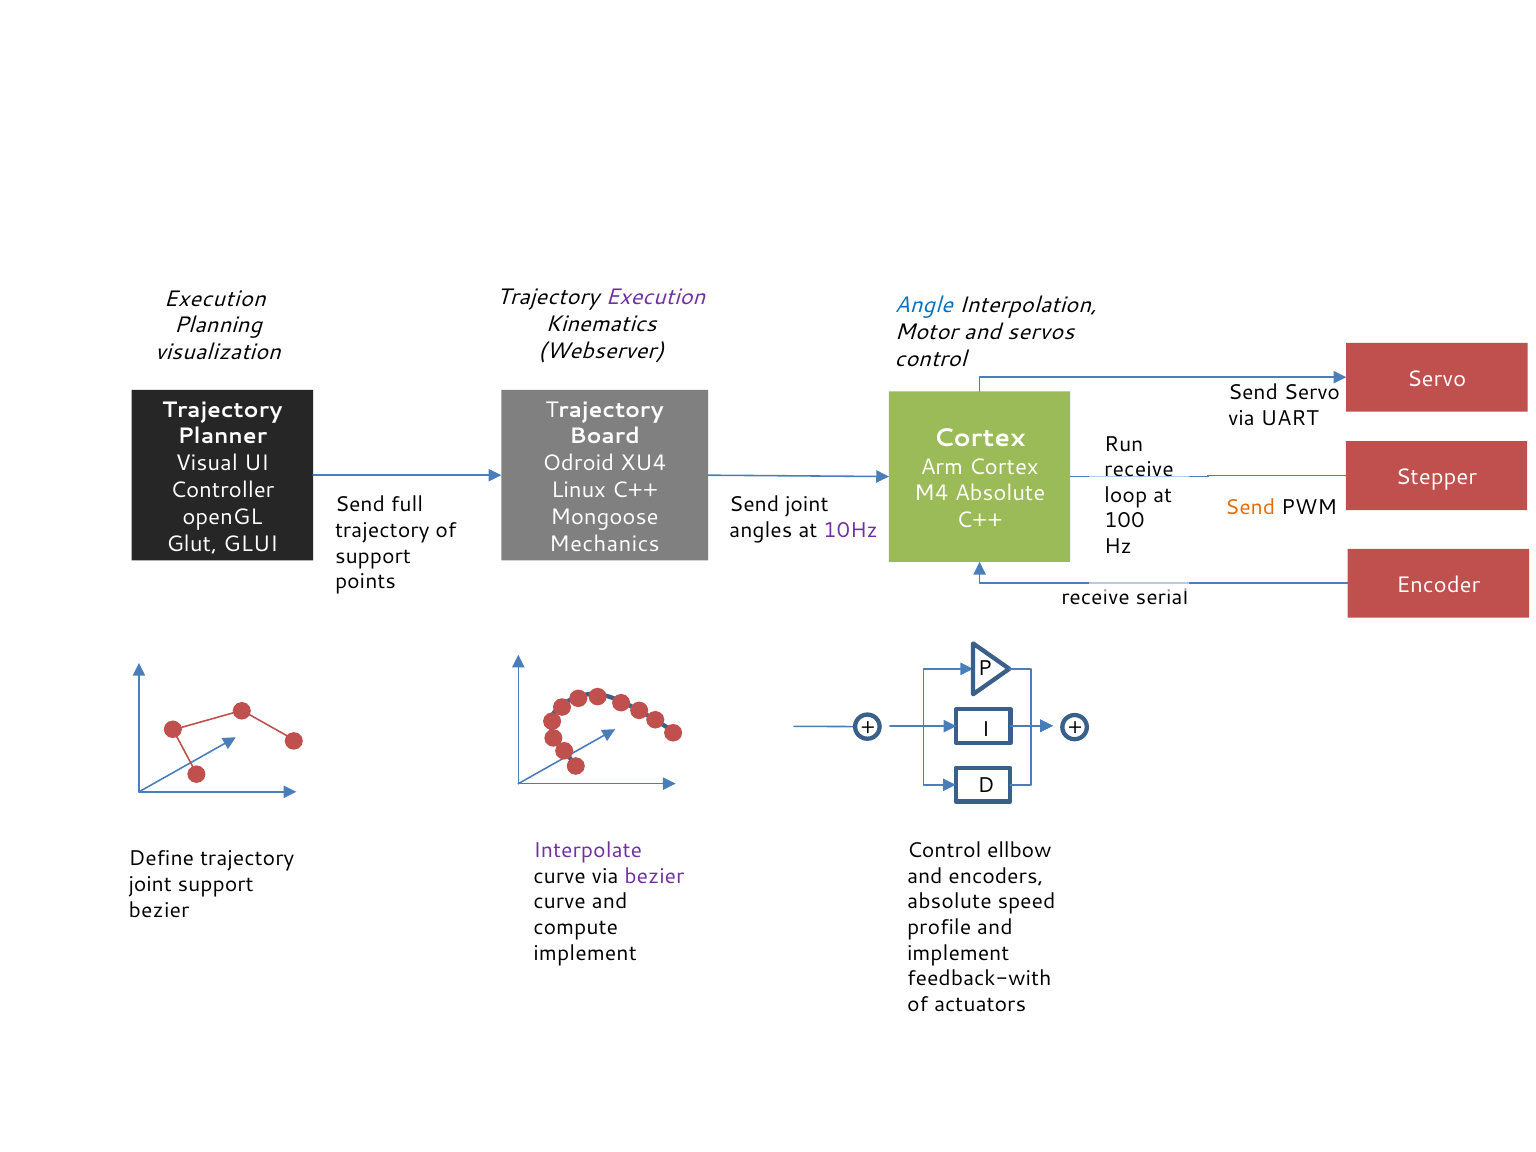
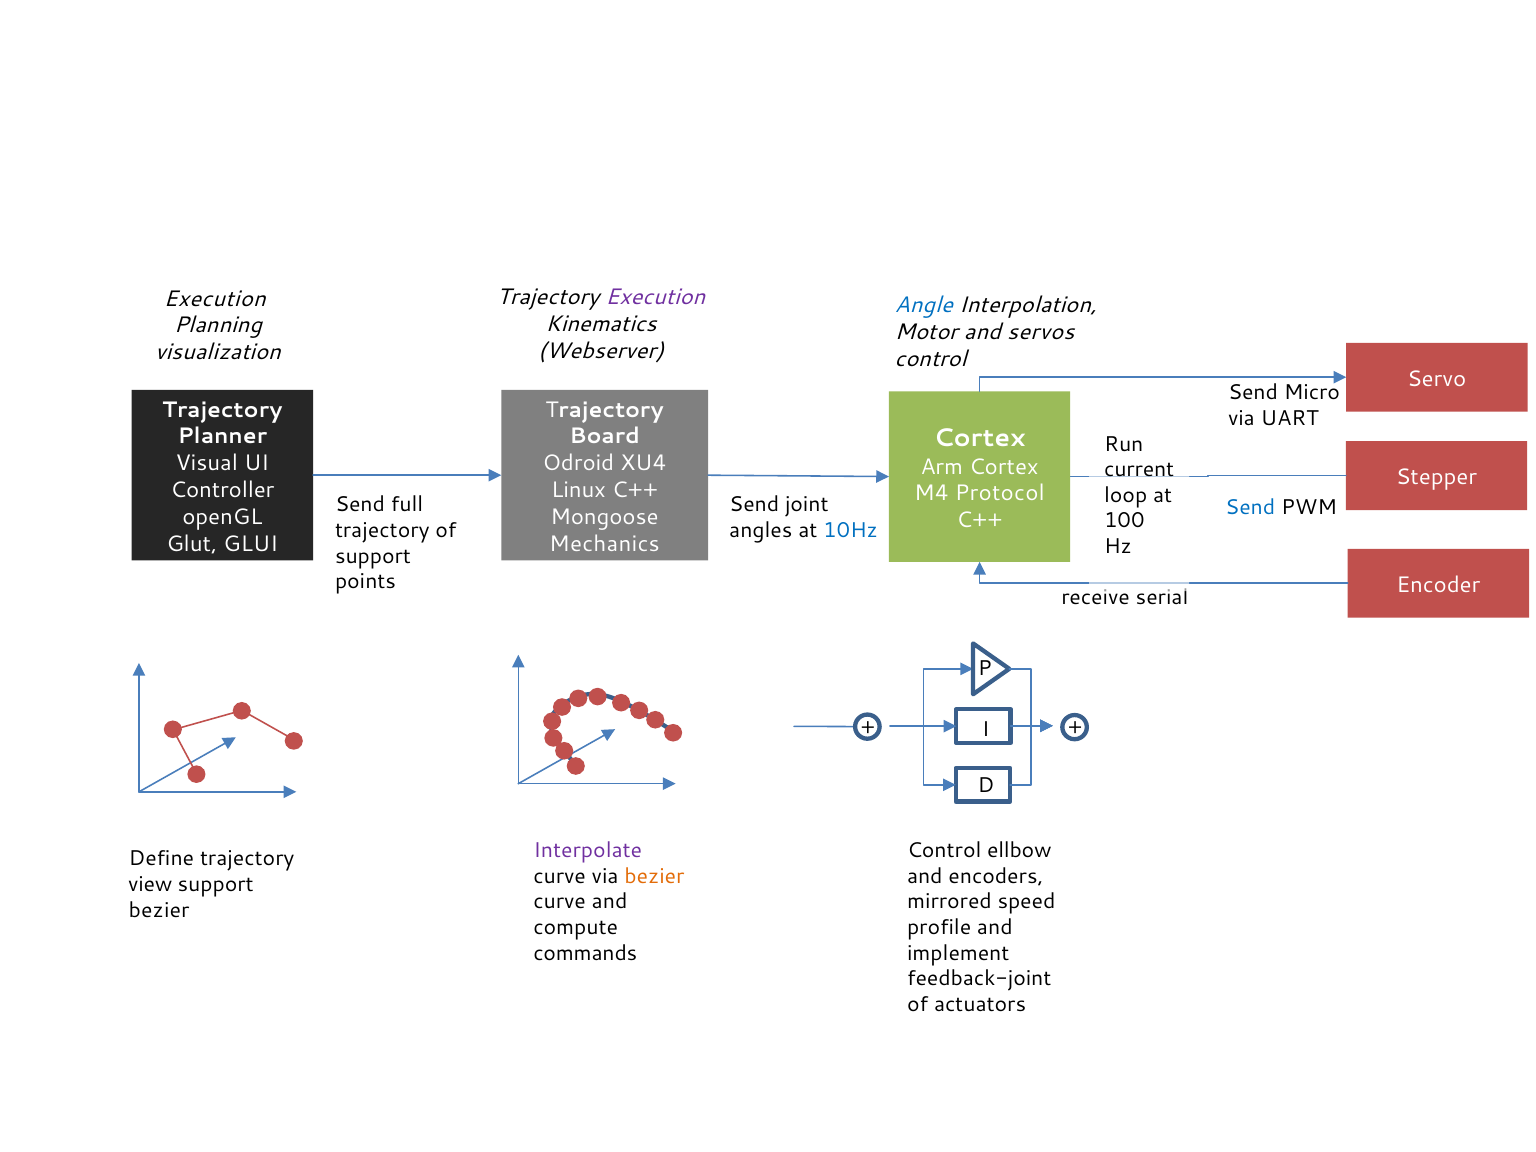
Send Servo: Servo -> Micro
receive at (1139, 470): receive -> current
M4 Absolute: Absolute -> Protocol
Send at (1250, 508) colour: orange -> blue
10Hz colour: purple -> blue
bezier at (654, 876) colour: purple -> orange
joint at (150, 884): joint -> view
absolute at (949, 902): absolute -> mirrored
implement at (585, 953): implement -> commands
feedback-with: feedback-with -> feedback-joint
